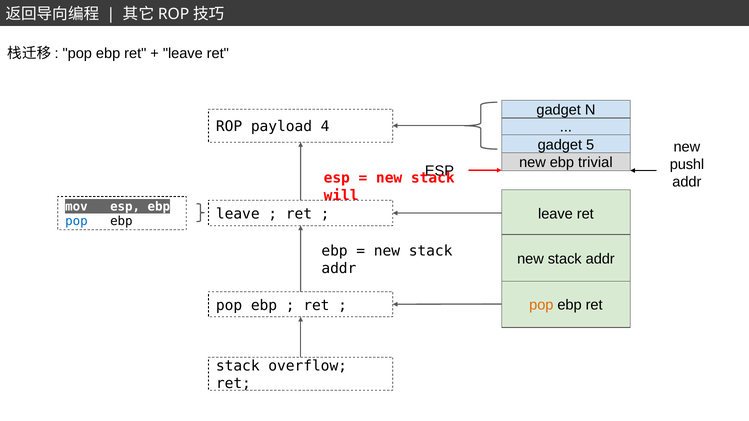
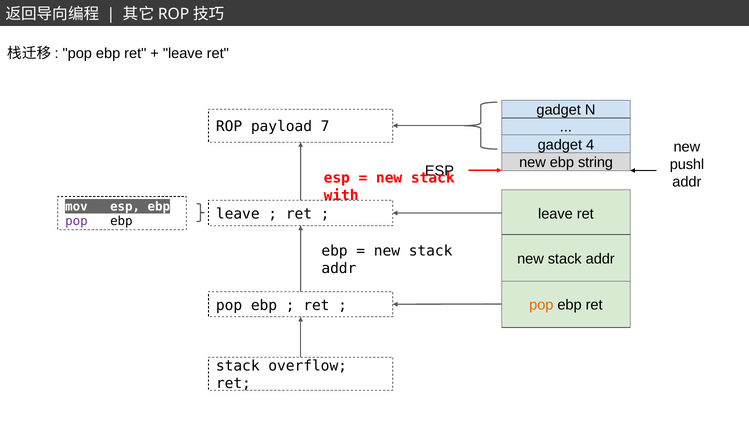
4: 4 -> 7
5: 5 -> 4
trivial: trivial -> string
will: will -> with
pop at (76, 222) colour: blue -> purple
